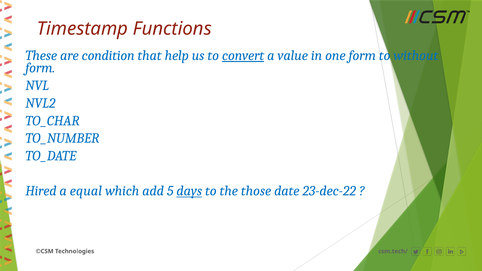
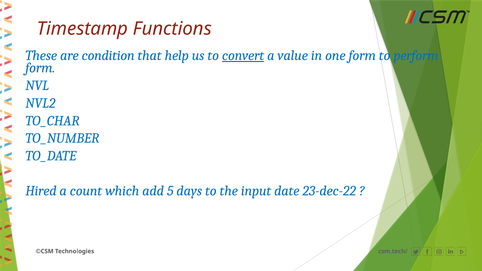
without: without -> perform
equal: equal -> count
days underline: present -> none
those: those -> input
